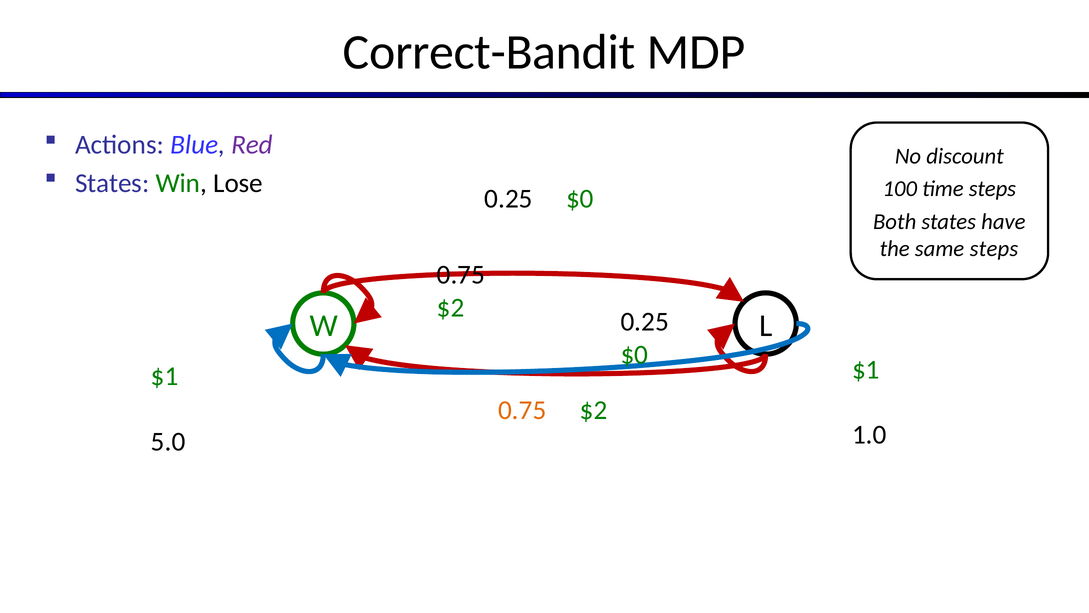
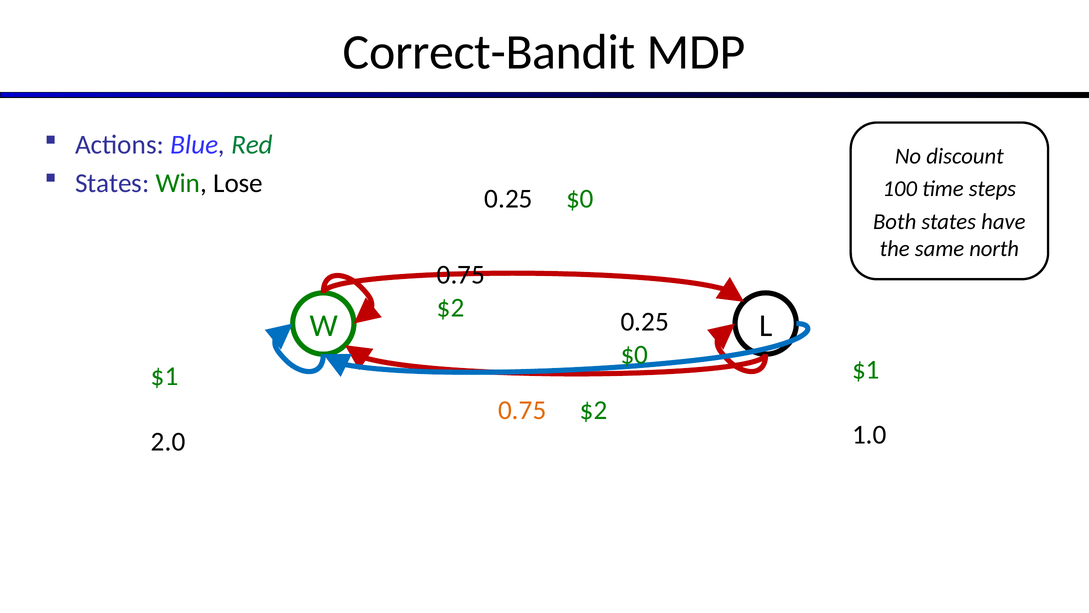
Red colour: purple -> green
same steps: steps -> north
5.0: 5.0 -> 2.0
